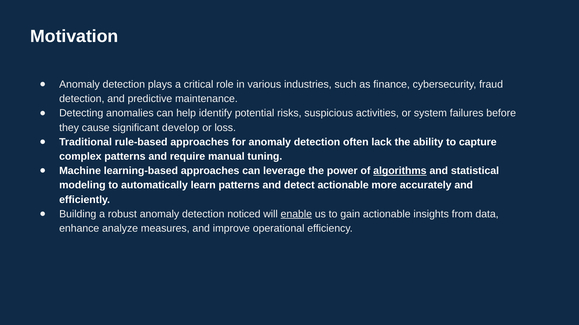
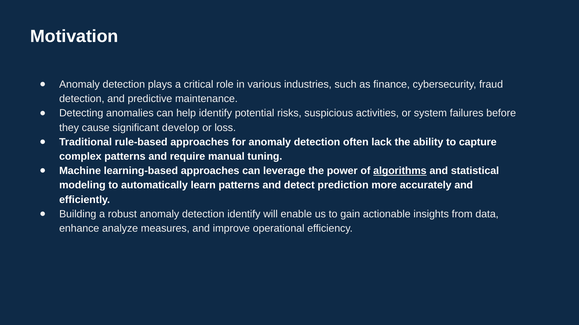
detect actionable: actionable -> prediction
detection noticed: noticed -> identify
enable underline: present -> none
